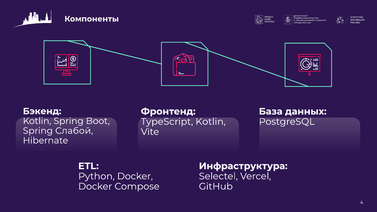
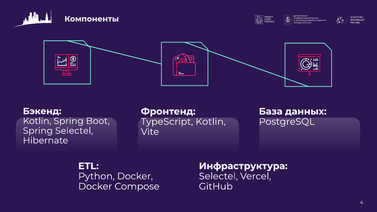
Spring Слабой: Слабой -> Selectel
